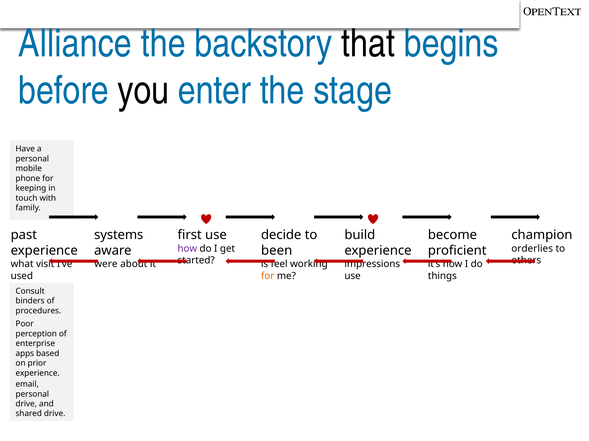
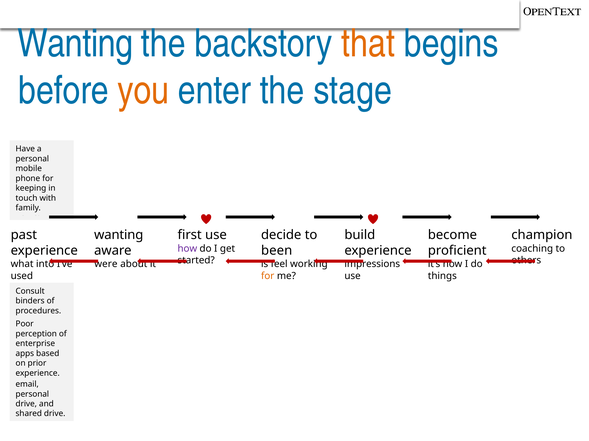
Alliance at (75, 44): Alliance -> Wanting
that colour: black -> orange
you colour: black -> orange
systems at (119, 235): systems -> wanting
orderlies: orderlies -> coaching
visit: visit -> into
